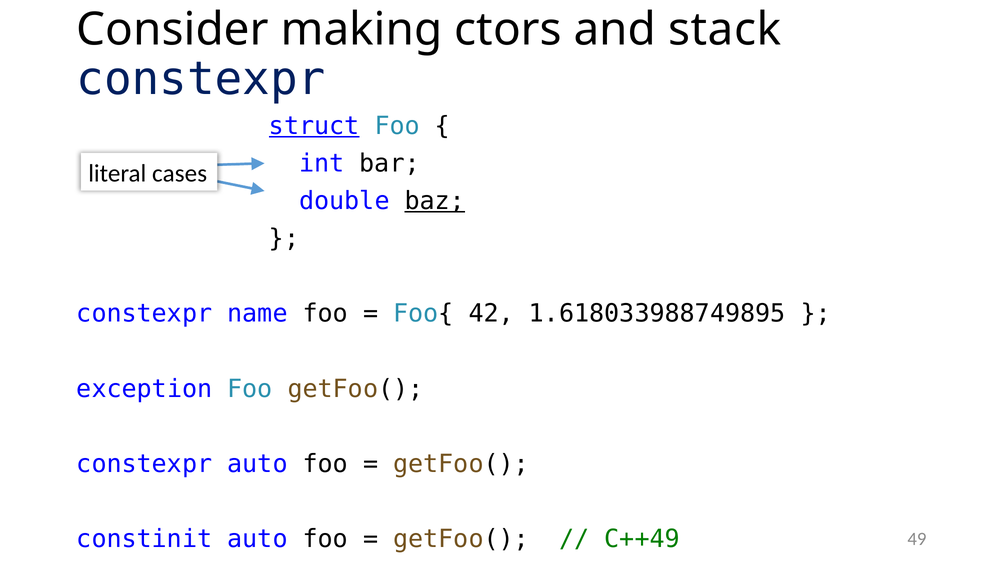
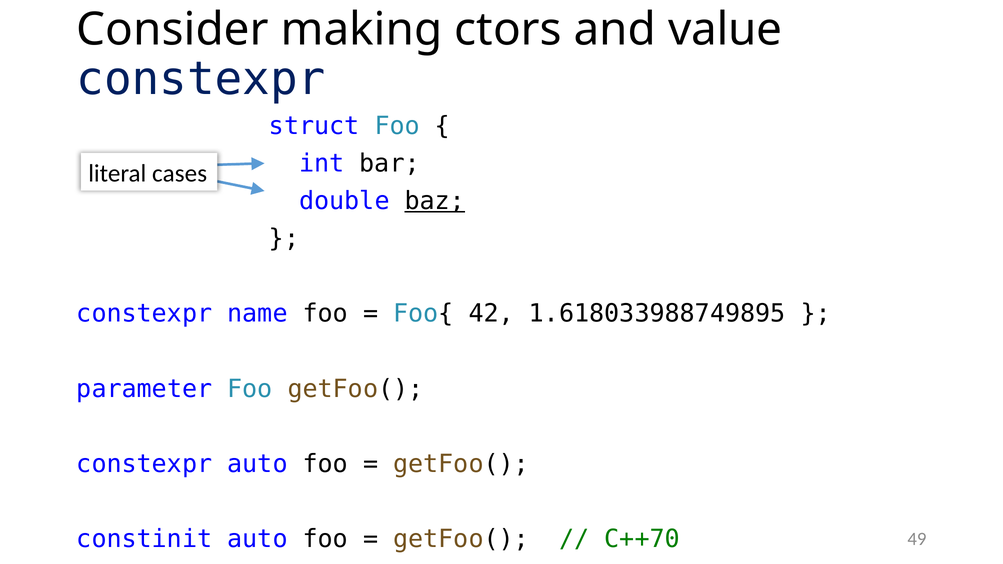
stack: stack -> value
struct underline: present -> none
exception: exception -> parameter
C++49: C++49 -> C++70
